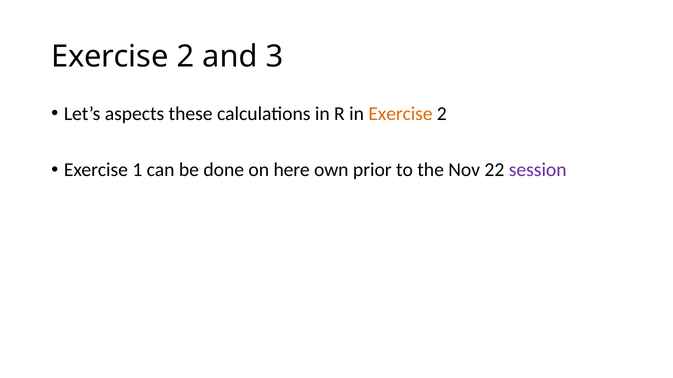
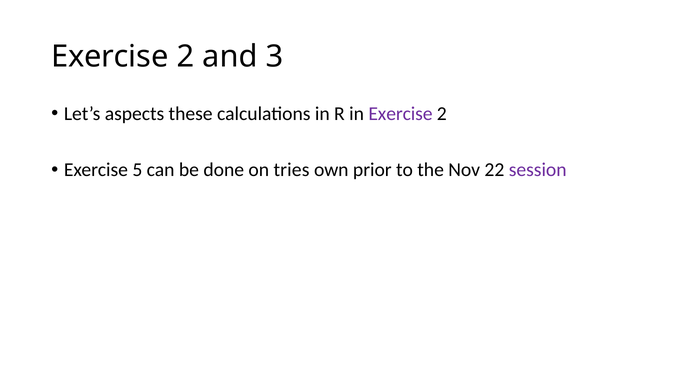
Exercise at (400, 114) colour: orange -> purple
1: 1 -> 5
here: here -> tries
